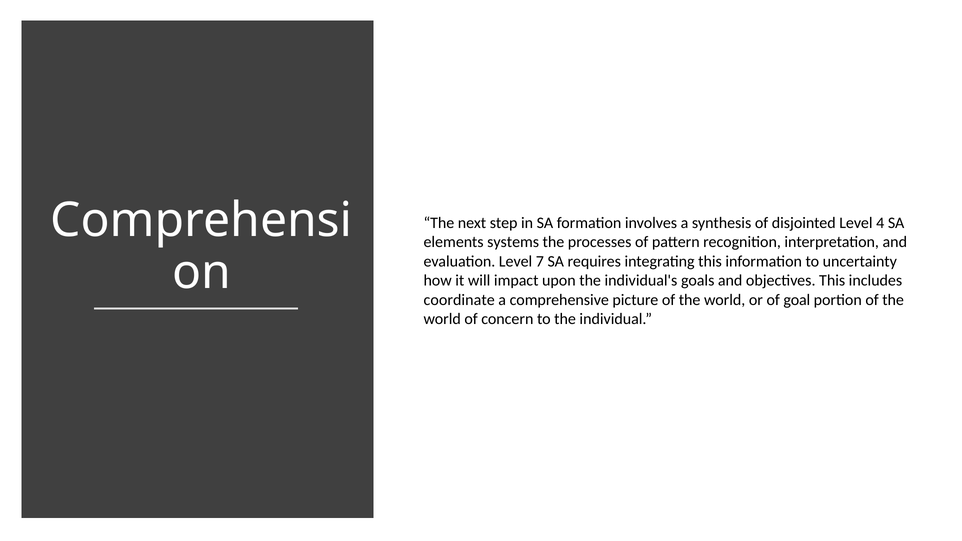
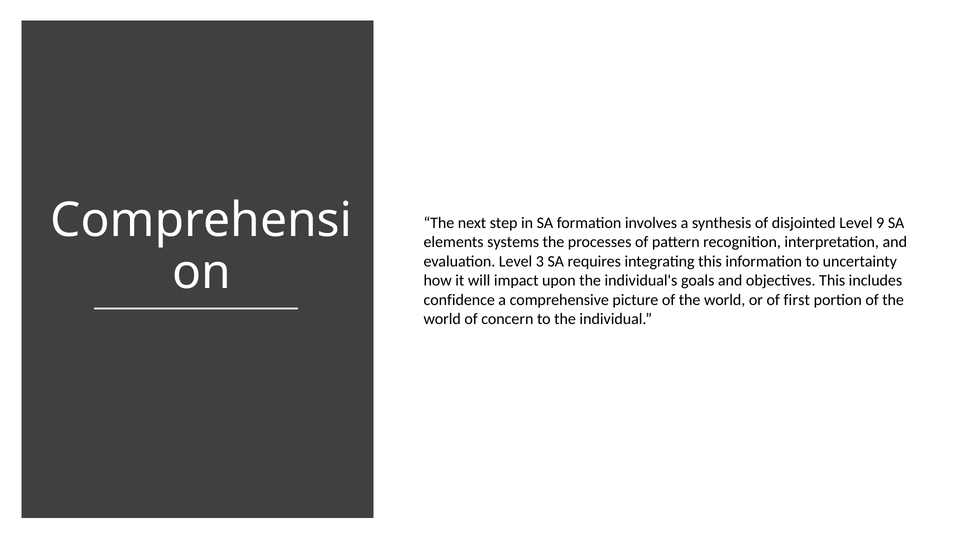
4: 4 -> 9
7: 7 -> 3
coordinate: coordinate -> confidence
goal: goal -> first
